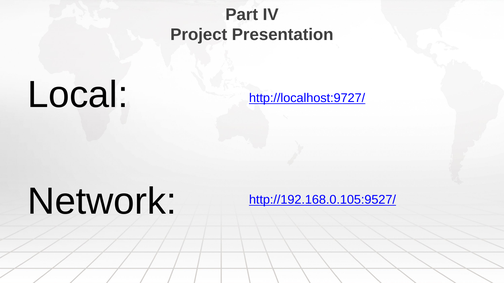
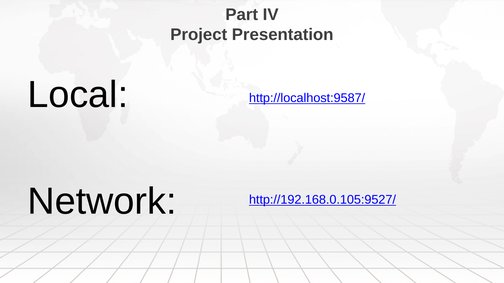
http://localhost:9727/: http://localhost:9727/ -> http://localhost:9587/
